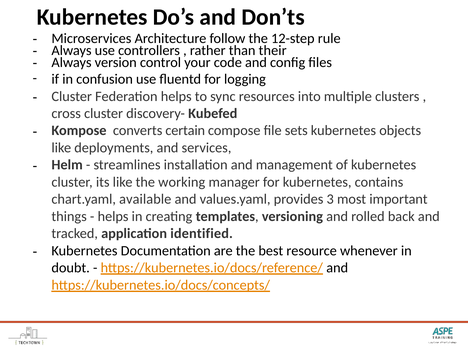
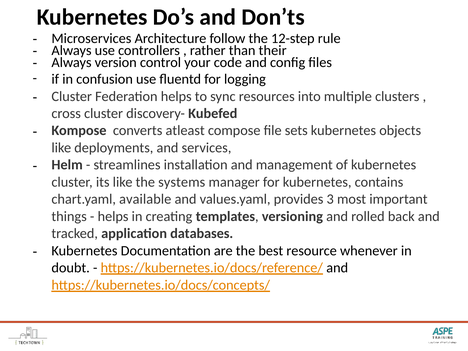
certain: certain -> atleast
working: working -> systems
identified: identified -> databases
